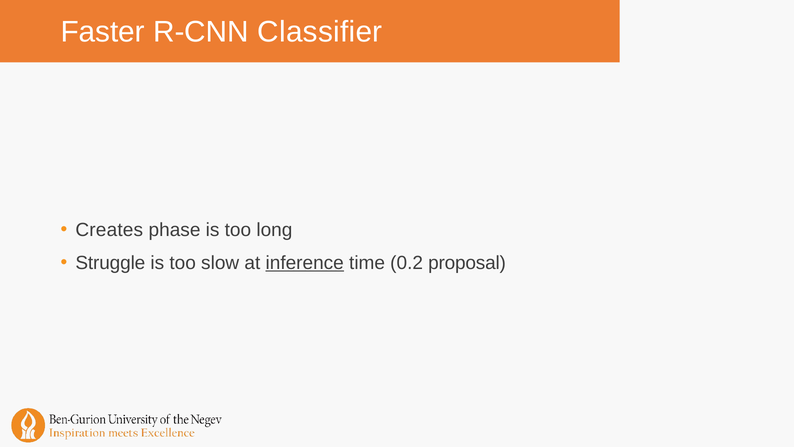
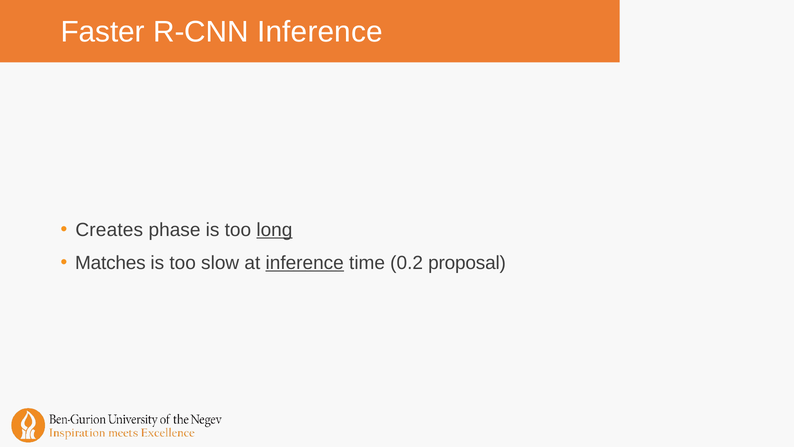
R-CNN Classifier: Classifier -> Inference
long underline: none -> present
Struggle: Struggle -> Matches
